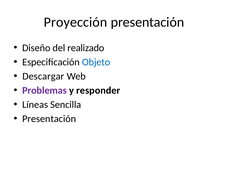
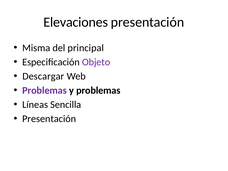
Proyección: Proyección -> Elevaciones
Diseño: Diseño -> Misma
realizado: realizado -> principal
Objeto colour: blue -> purple
y responder: responder -> problemas
